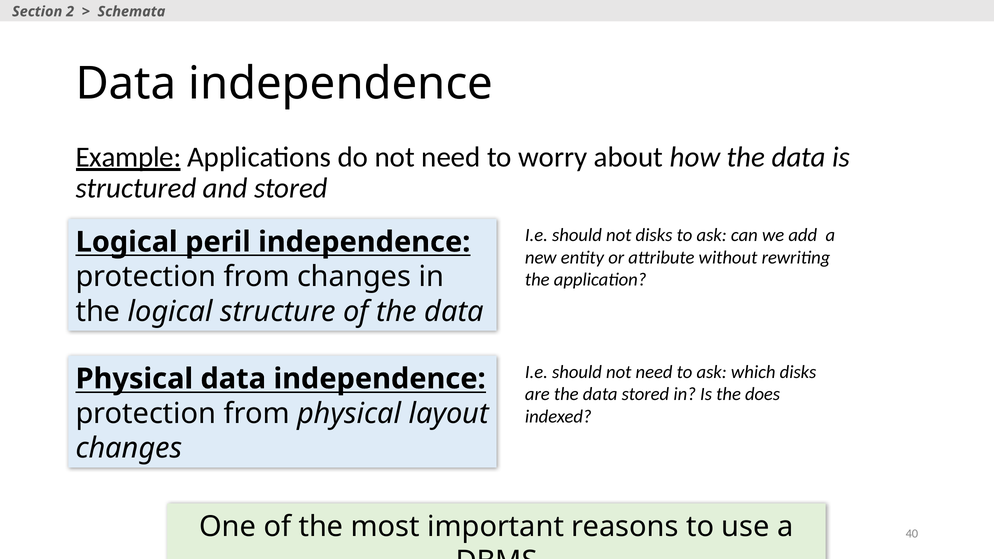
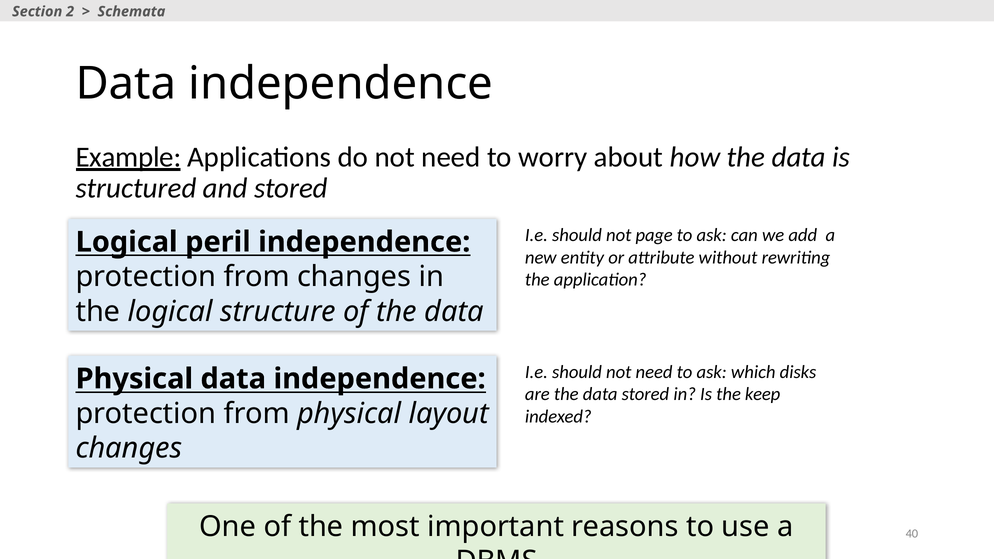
not disks: disks -> page
does: does -> keep
